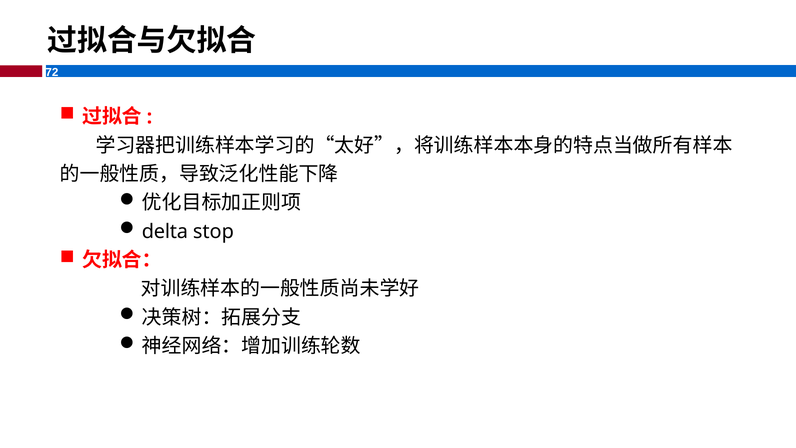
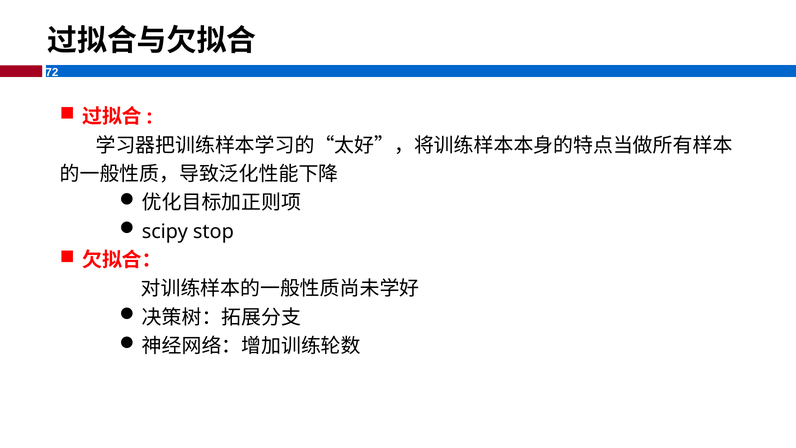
delta: delta -> scipy
